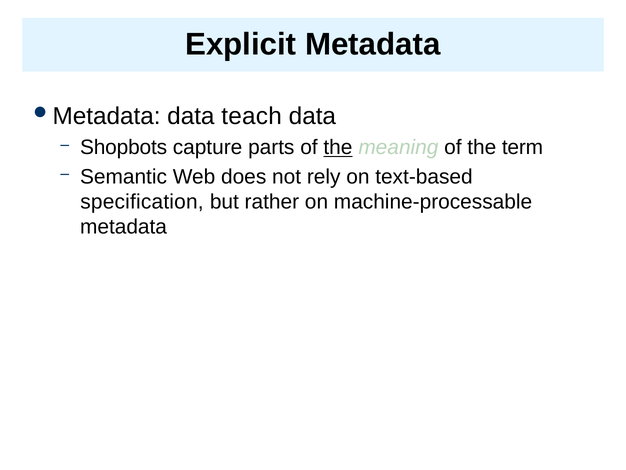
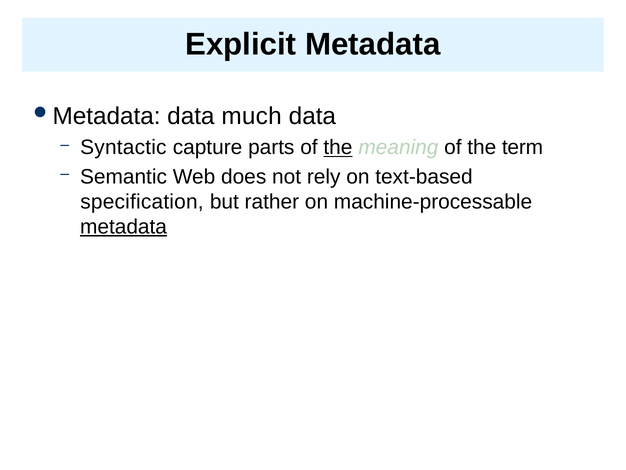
teach: teach -> much
Shopbots: Shopbots -> Syntactic
metadata at (124, 227) underline: none -> present
